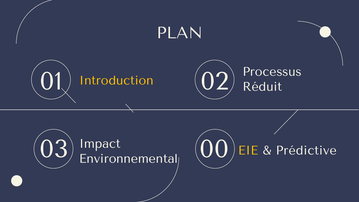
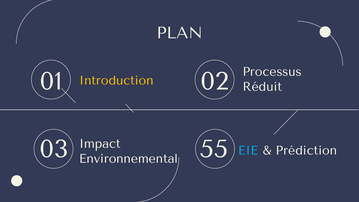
EIE colour: yellow -> light blue
Prédictive: Prédictive -> Prédiction
00: 00 -> 55
